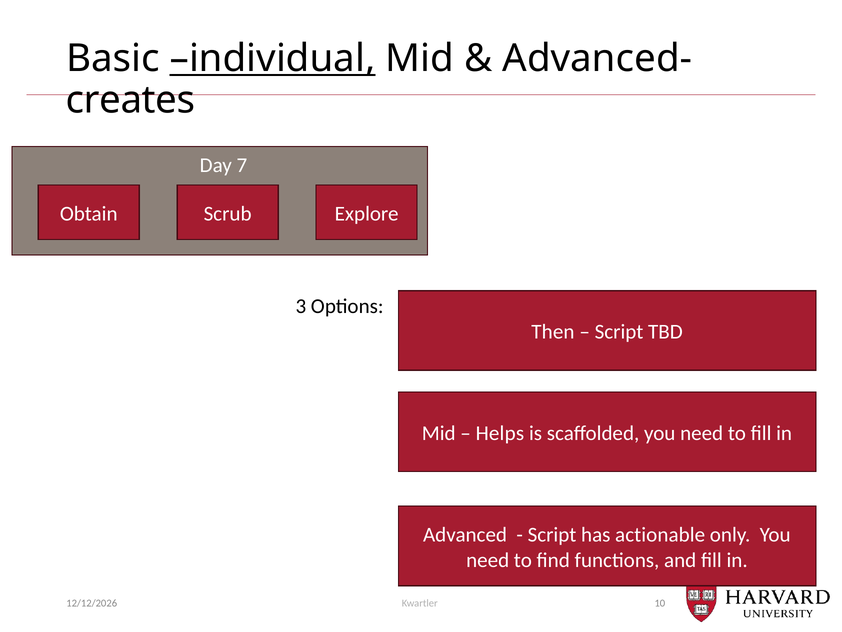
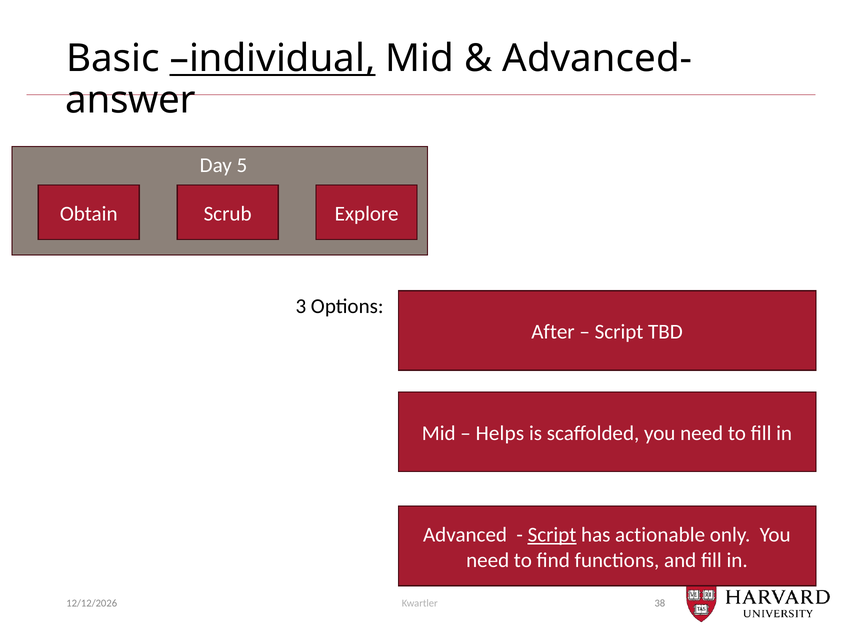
creates: creates -> answer
7: 7 -> 5
Then: Then -> After
Script at (552, 534) underline: none -> present
10: 10 -> 38
